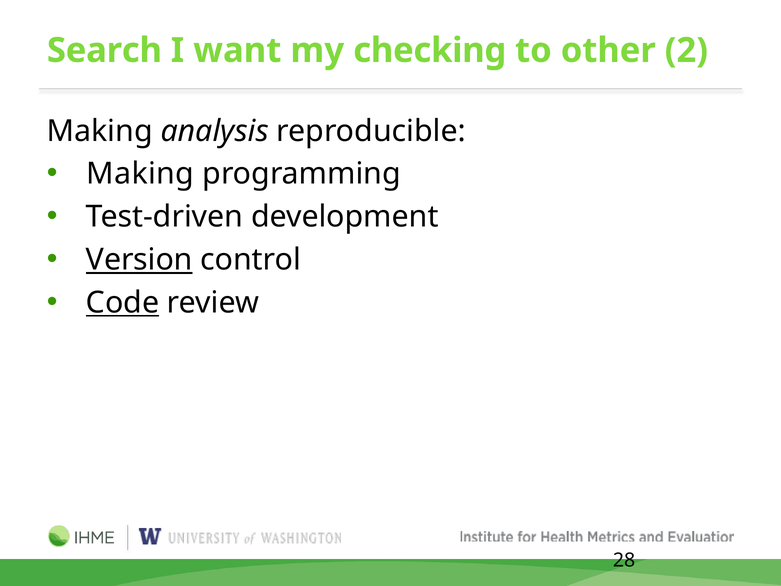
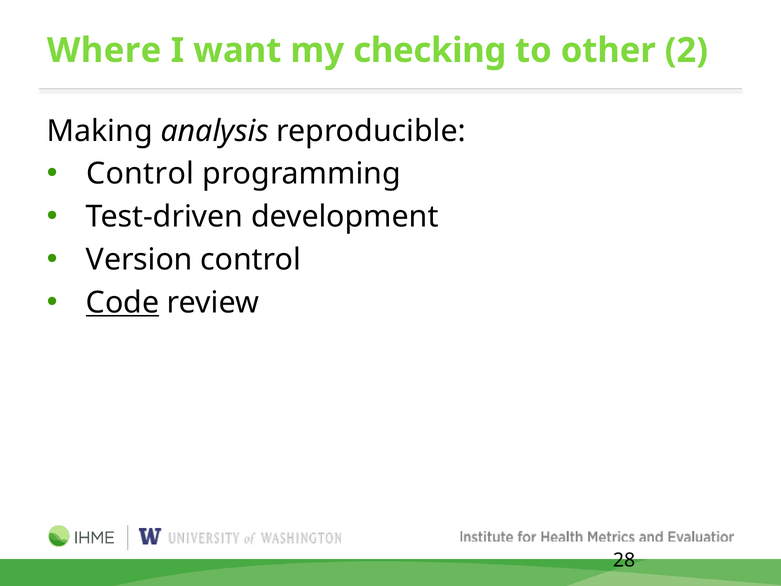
Search: Search -> Where
Making at (140, 174): Making -> Control
Version underline: present -> none
